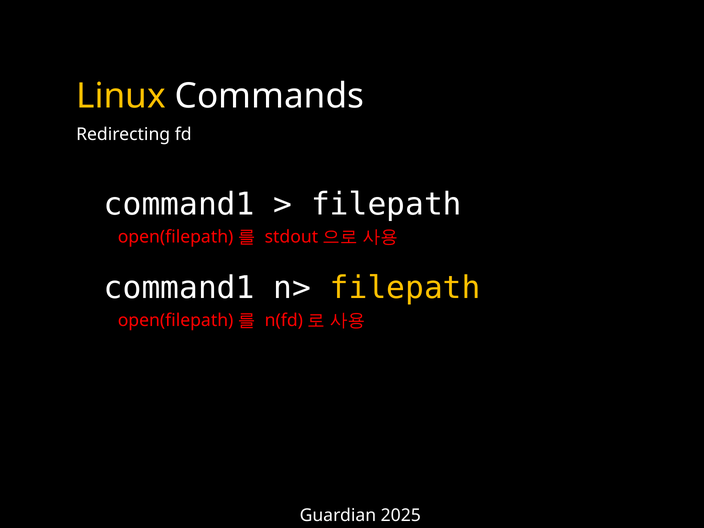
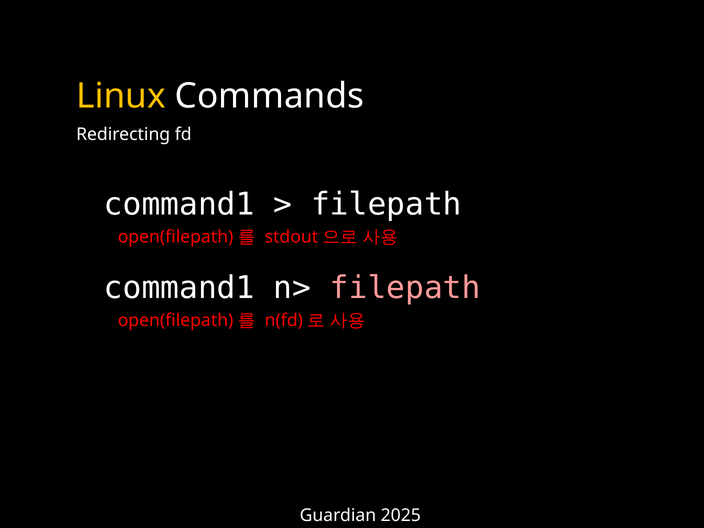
filepath at (405, 288) colour: yellow -> pink
